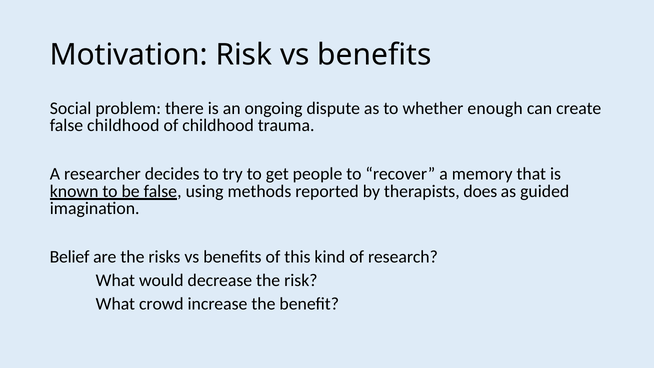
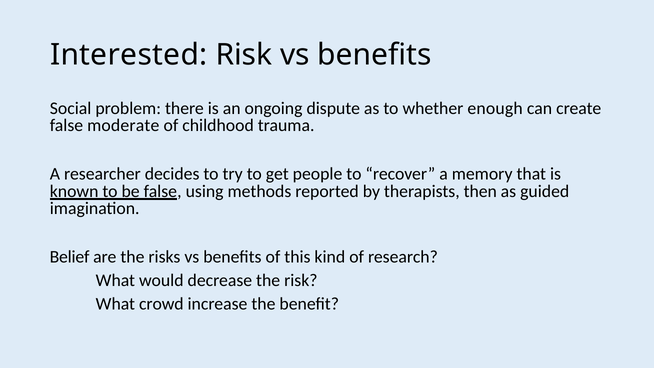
Motivation: Motivation -> Interested
false childhood: childhood -> moderate
does: does -> then
